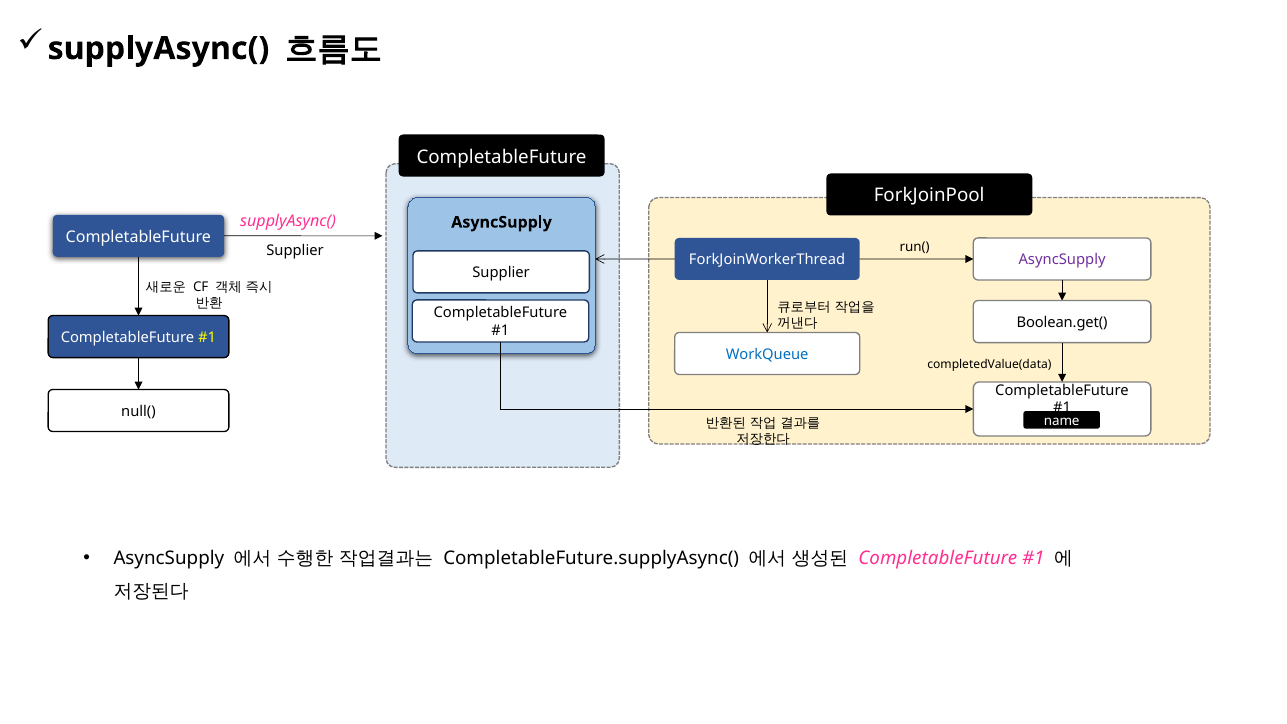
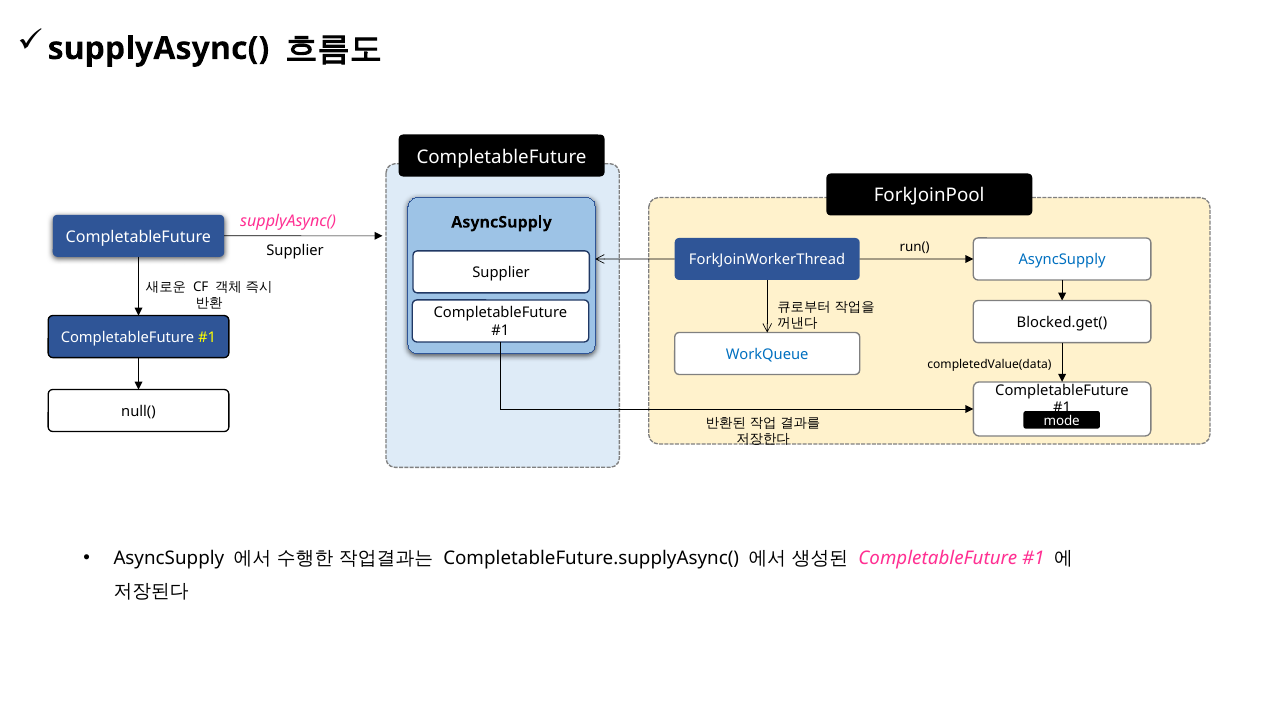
AsyncSupply at (1062, 260) colour: purple -> blue
Boolean.get(: Boolean.get( -> Blocked.get(
name: name -> mode
